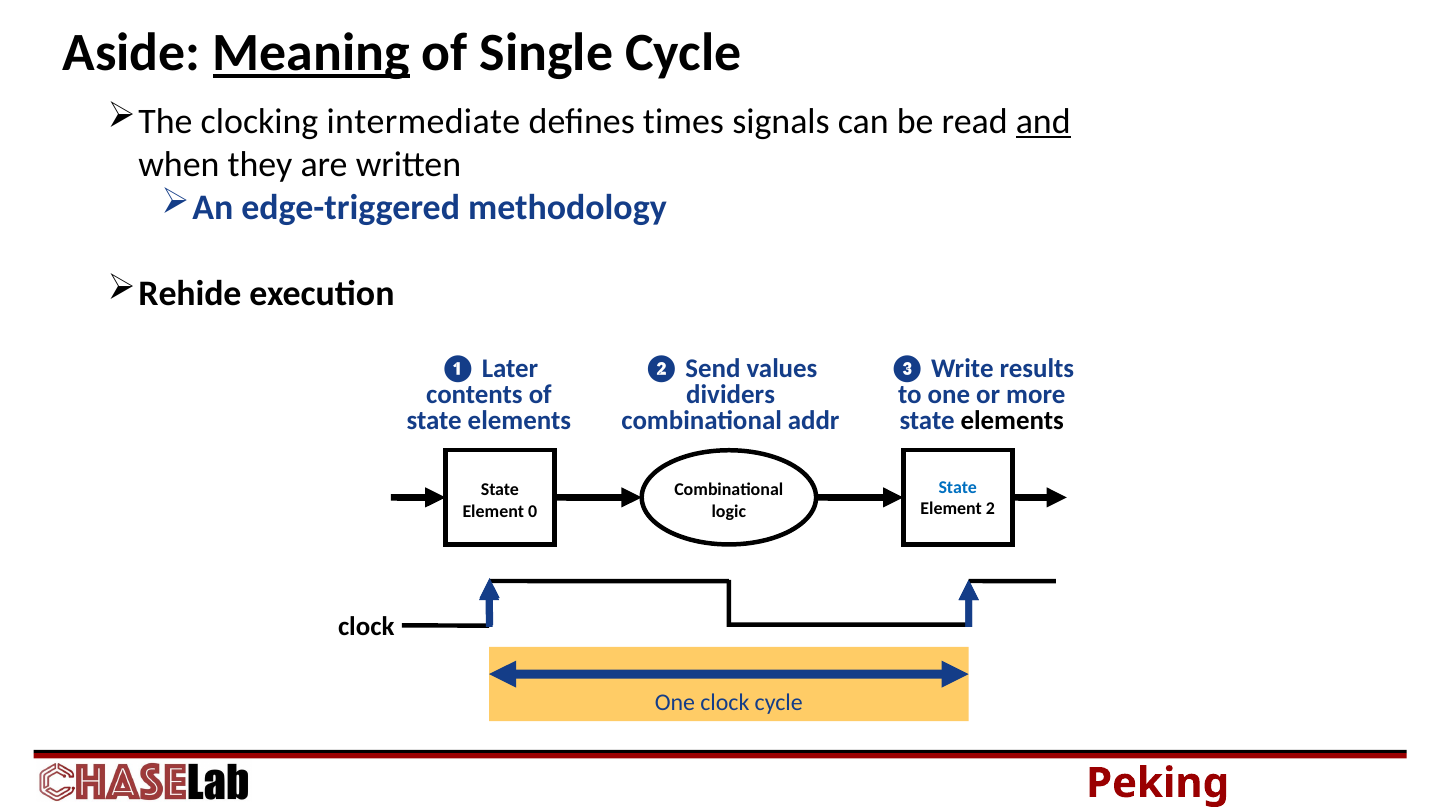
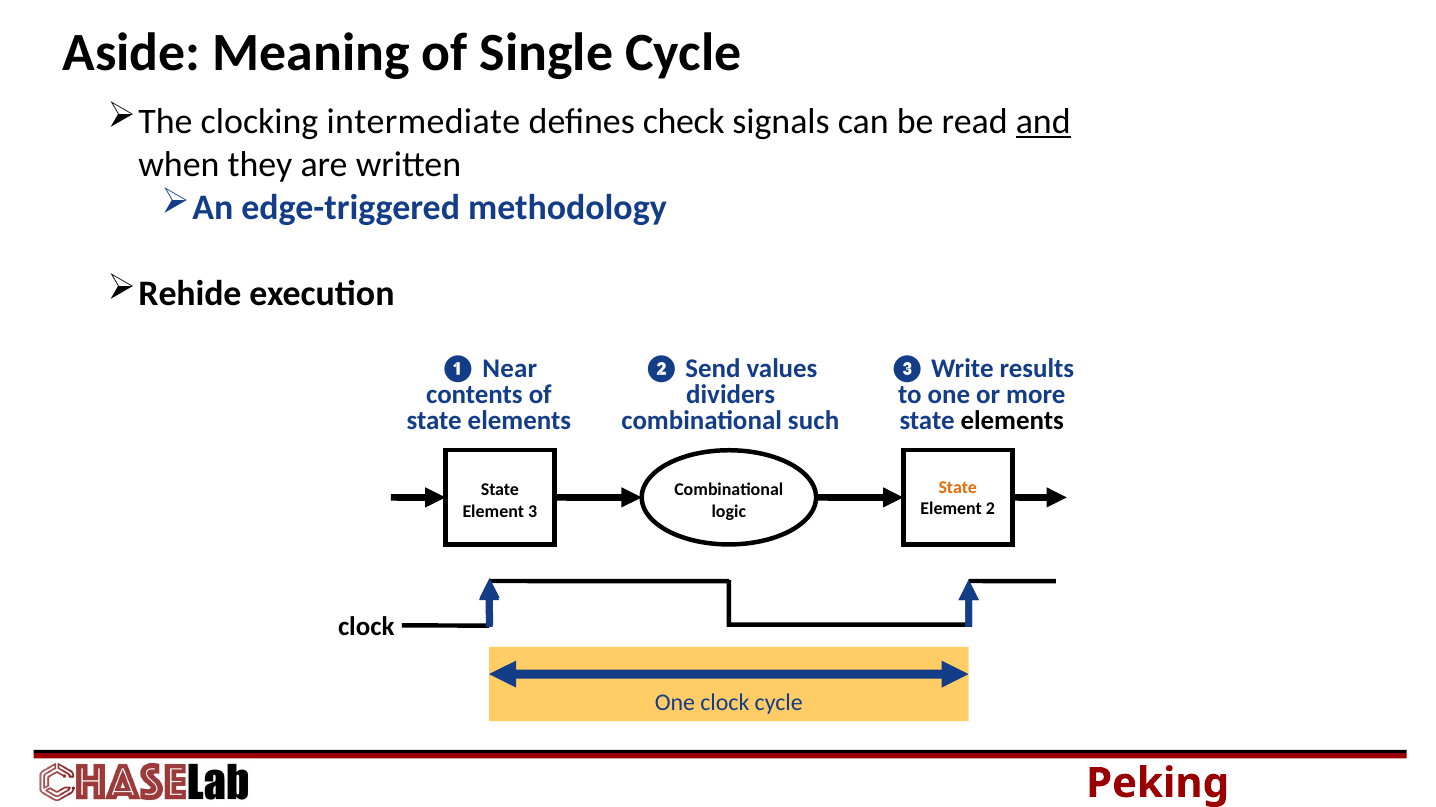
Meaning underline: present -> none
times: times -> check
Later: Later -> Near
addr: addr -> such
State at (958, 488) colour: blue -> orange
0: 0 -> 3
